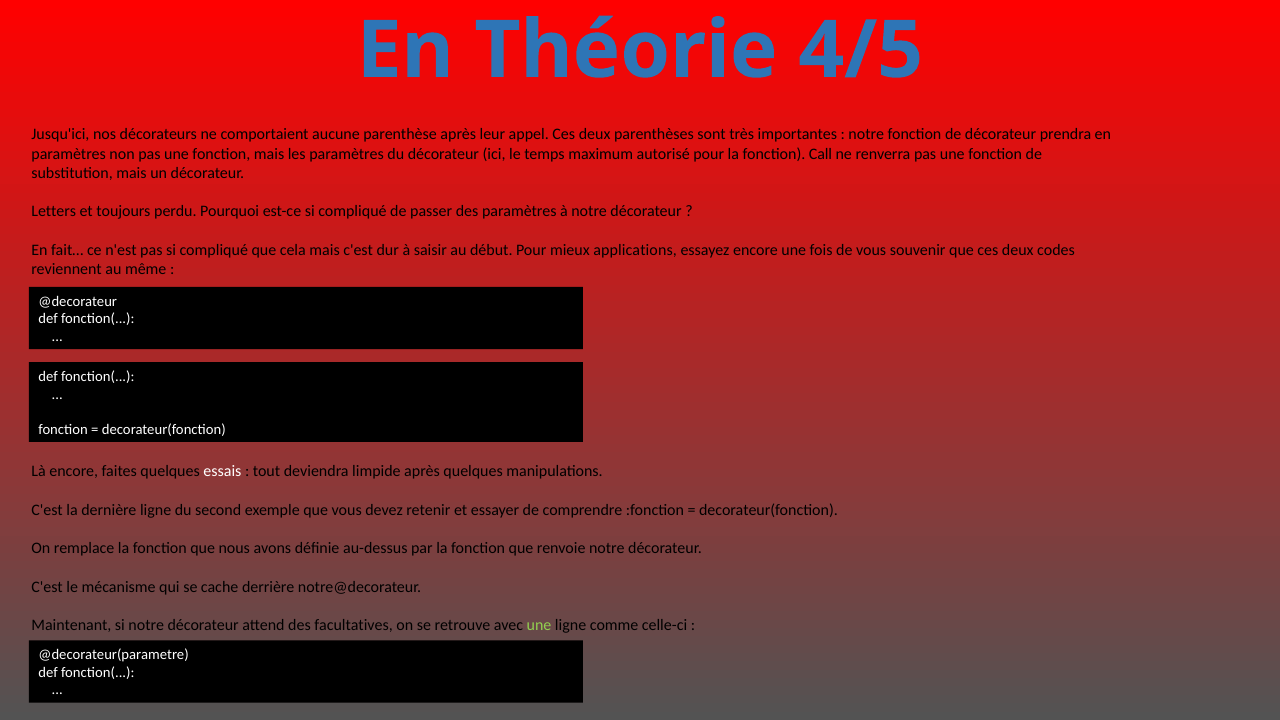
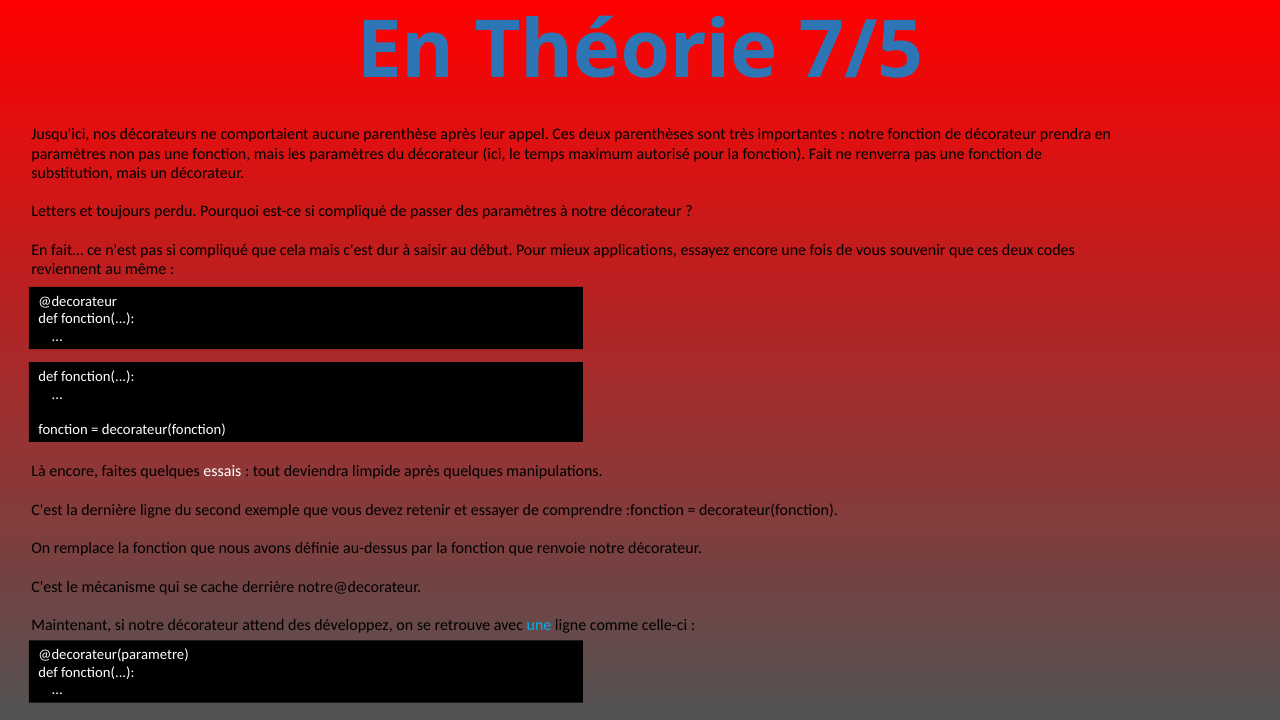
4/5: 4/5 -> 7/5
Call: Call -> Fait
facultatives: facultatives -> développez
une at (539, 625) colour: light green -> light blue
